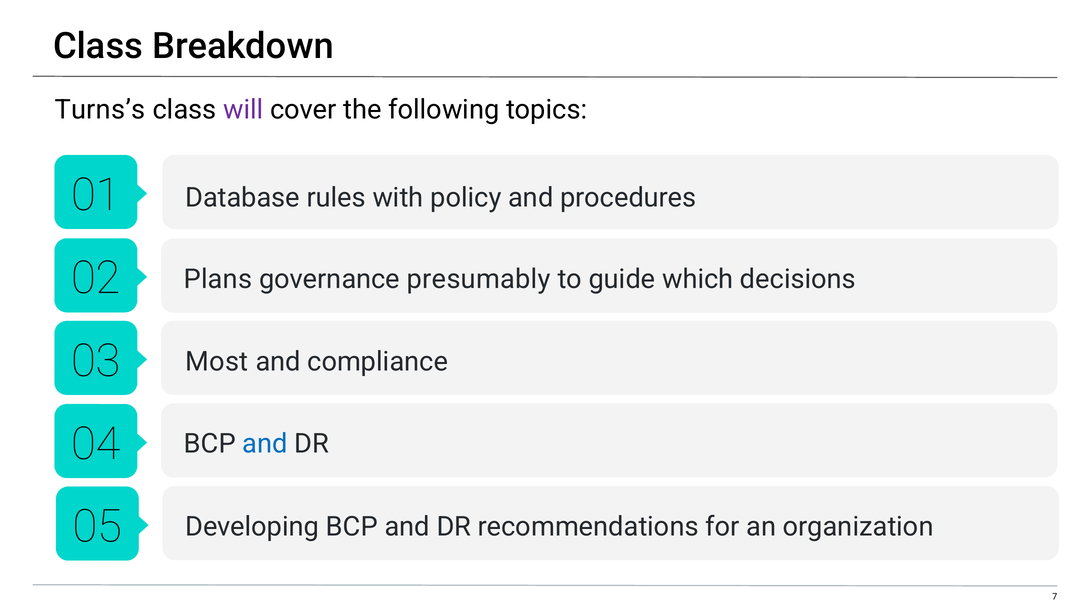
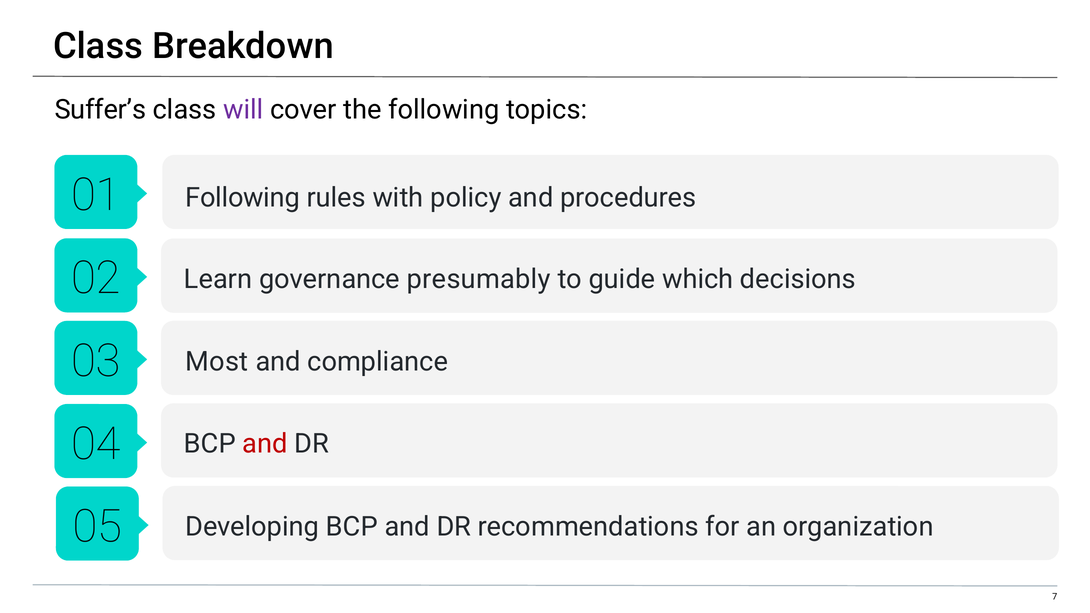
Turns’s: Turns’s -> Suffer’s
Database at (242, 198): Database -> Following
Plans: Plans -> Learn
and at (265, 444) colour: blue -> red
